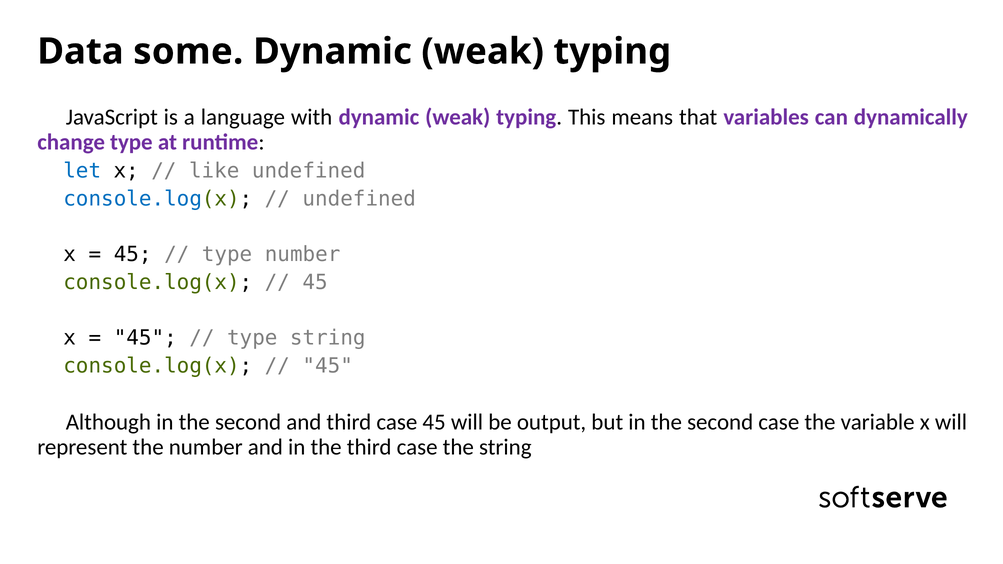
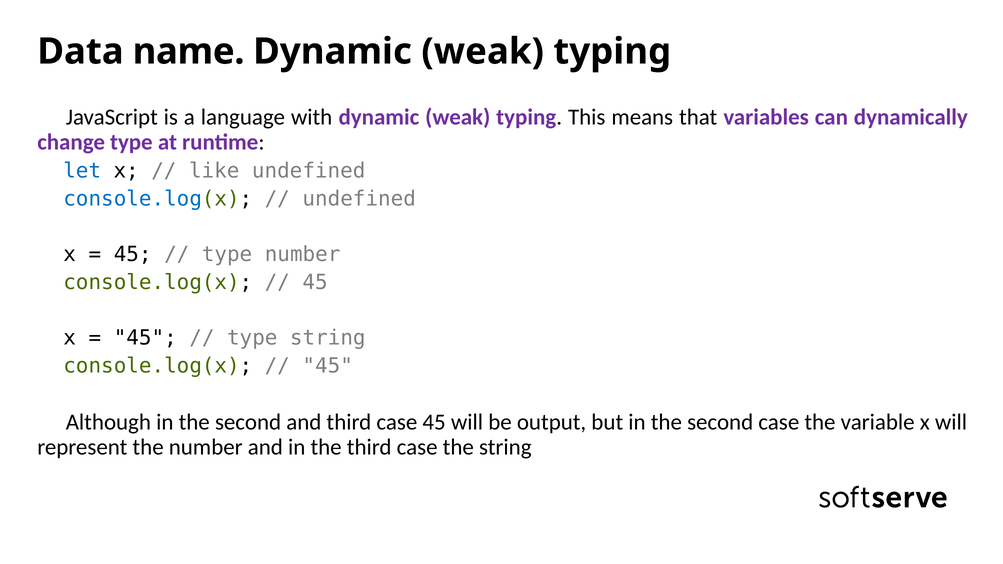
some: some -> name
